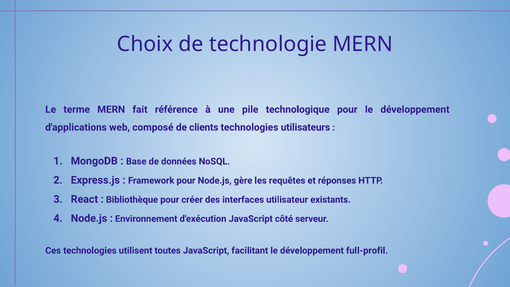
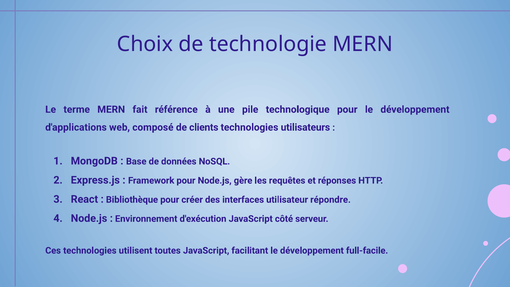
existants: existants -> répondre
full-profil: full-profil -> full-facile
